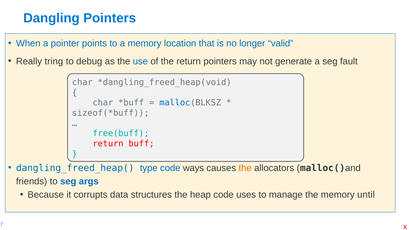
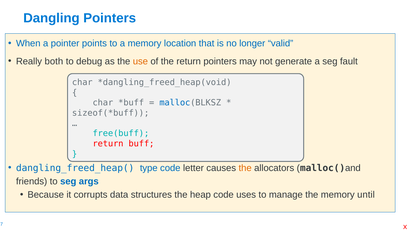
tring: tring -> both
use colour: blue -> orange
ways: ways -> letter
